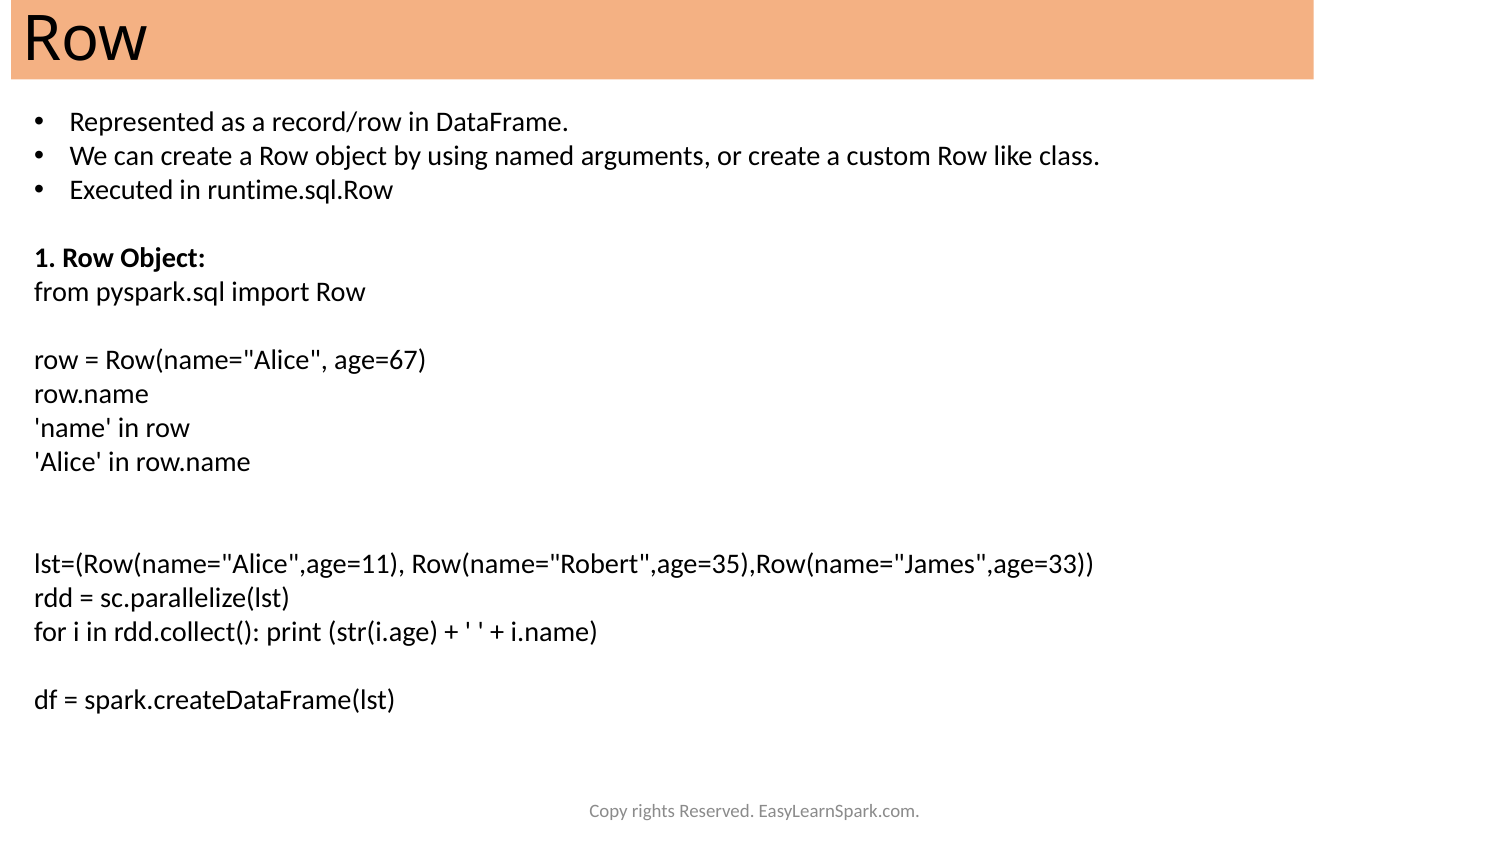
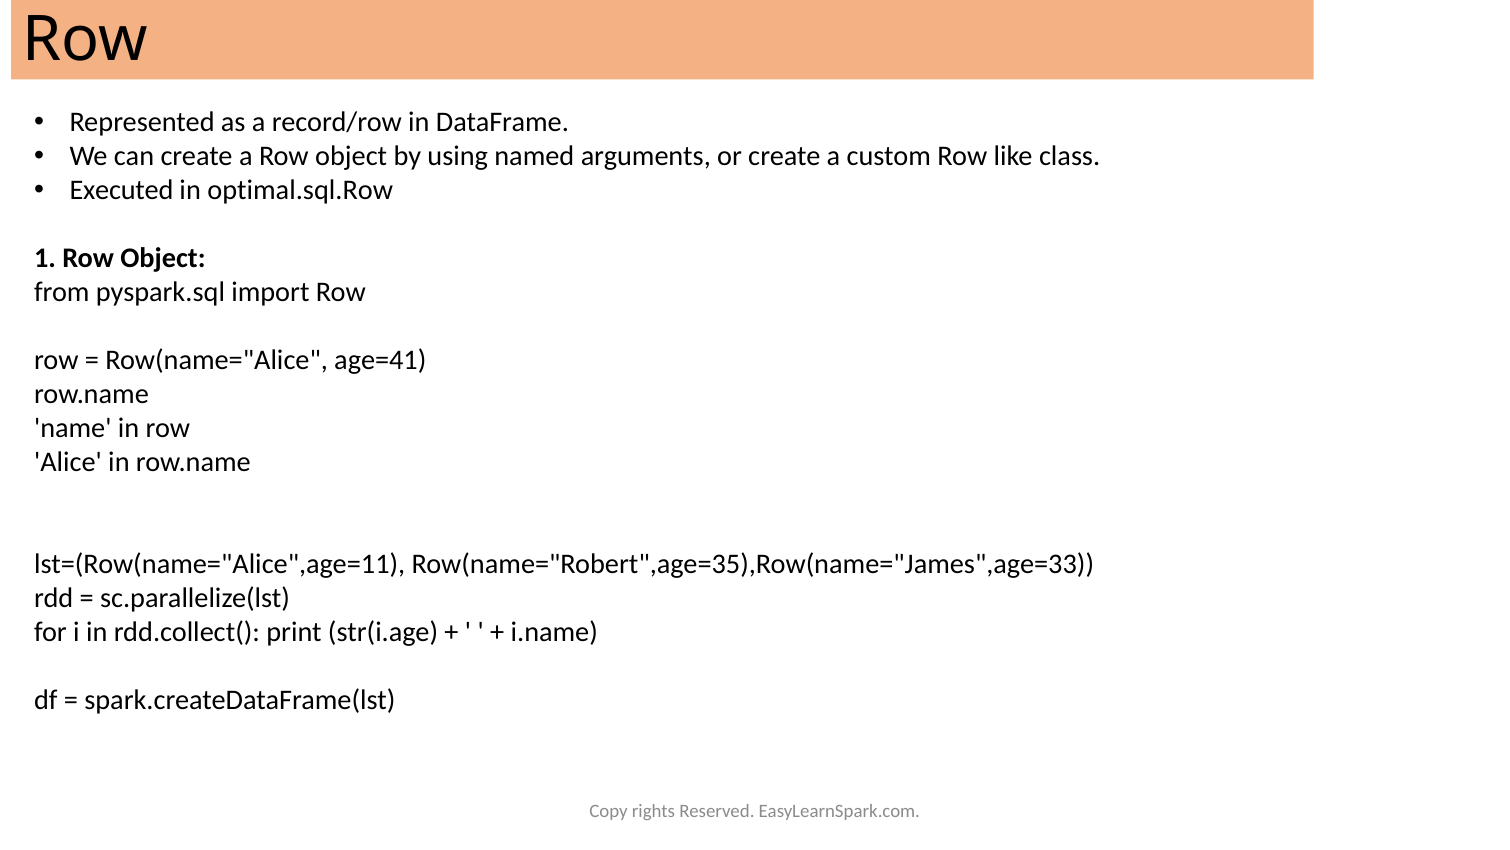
runtime.sql.Row: runtime.sql.Row -> optimal.sql.Row
age=67: age=67 -> age=41
